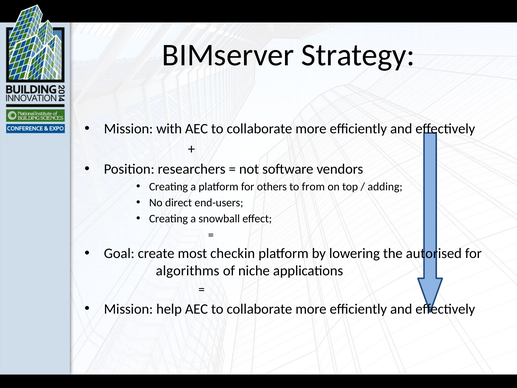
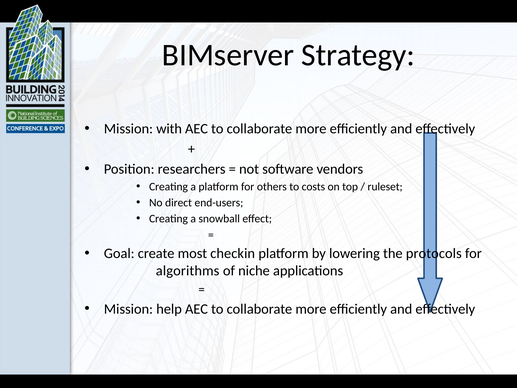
from: from -> costs
adding: adding -> ruleset
autorised: autorised -> protocols
